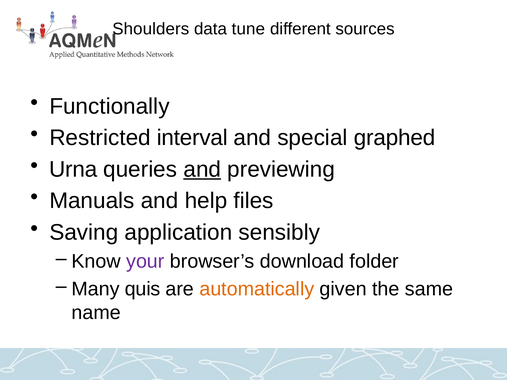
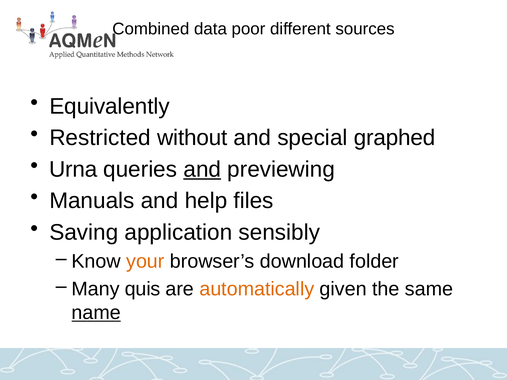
Shoulders: Shoulders -> Combined
tune: tune -> poor
Functionally: Functionally -> Equivalently
interval: interval -> without
your colour: purple -> orange
name underline: none -> present
